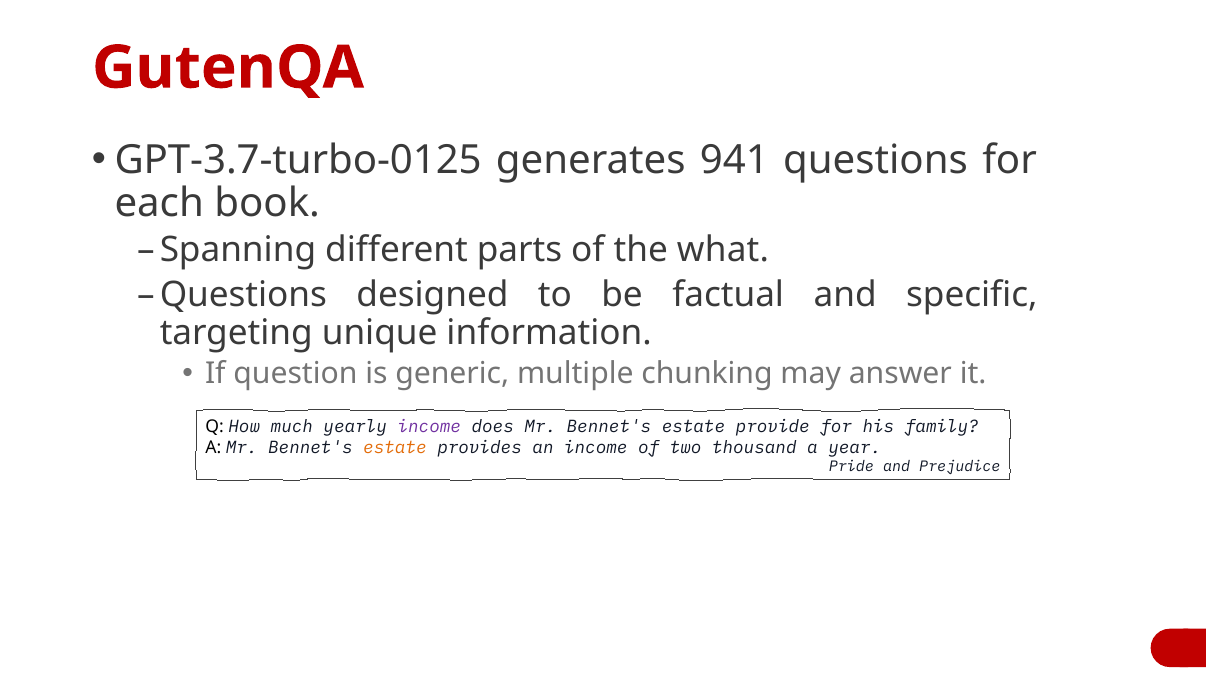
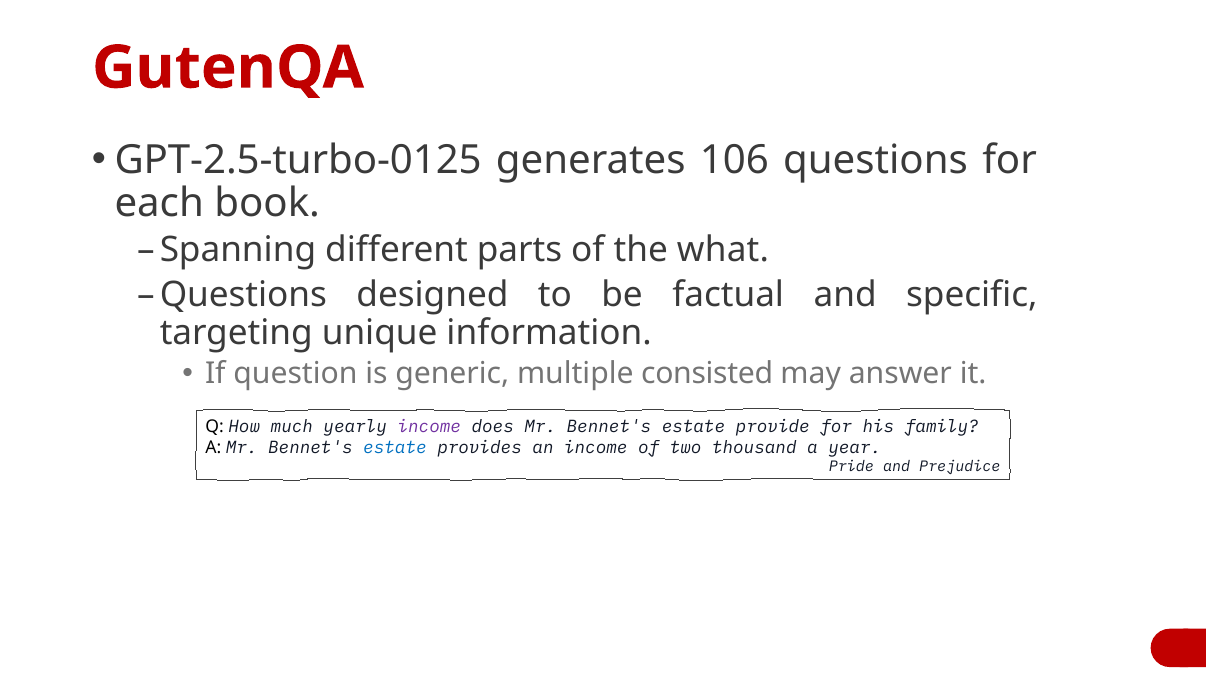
GPT-3.7-turbo-0125: GPT-3.7-turbo-0125 -> GPT-2.5-turbo-0125
941: 941 -> 106
chunking: chunking -> consisted
estate at (395, 448) colour: orange -> blue
